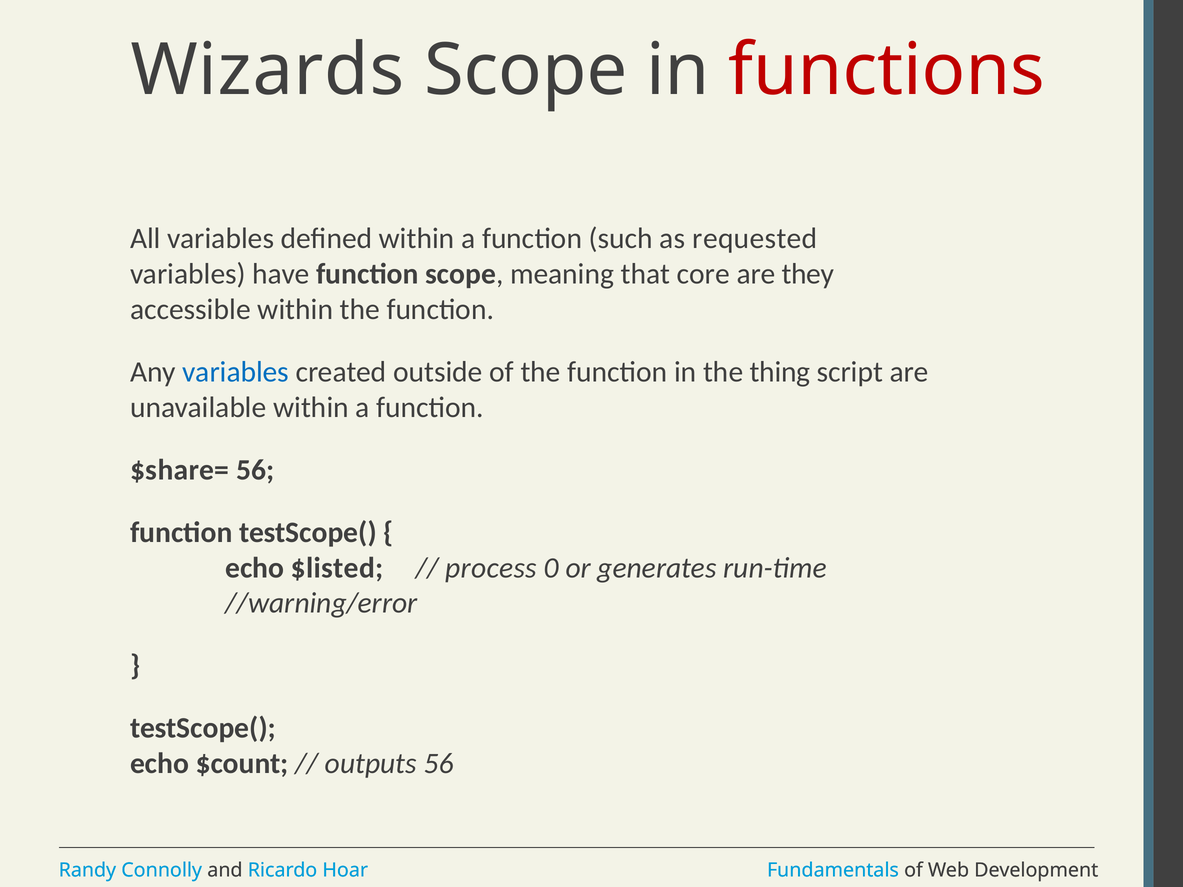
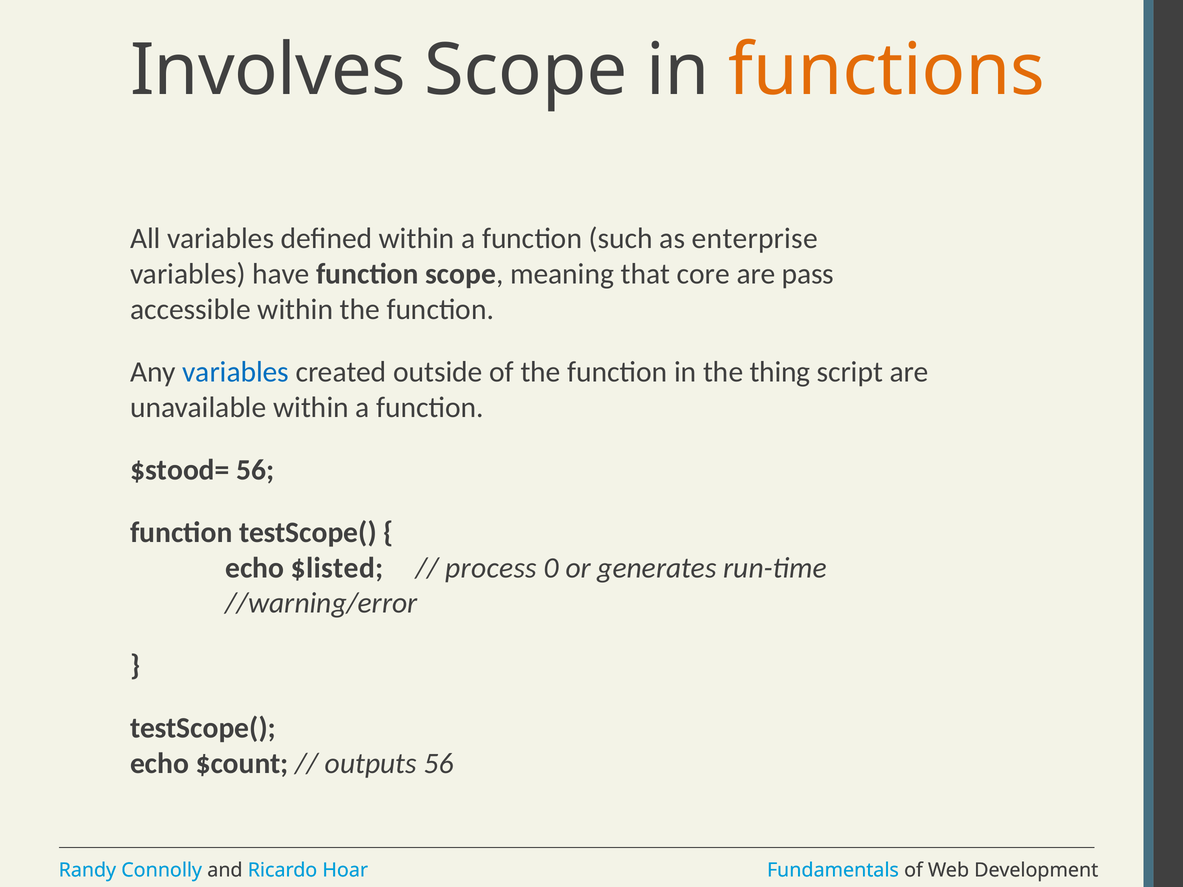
Wizards: Wizards -> Involves
functions colour: red -> orange
requested: requested -> enterprise
they: they -> pass
$share=: $share= -> $stood=
